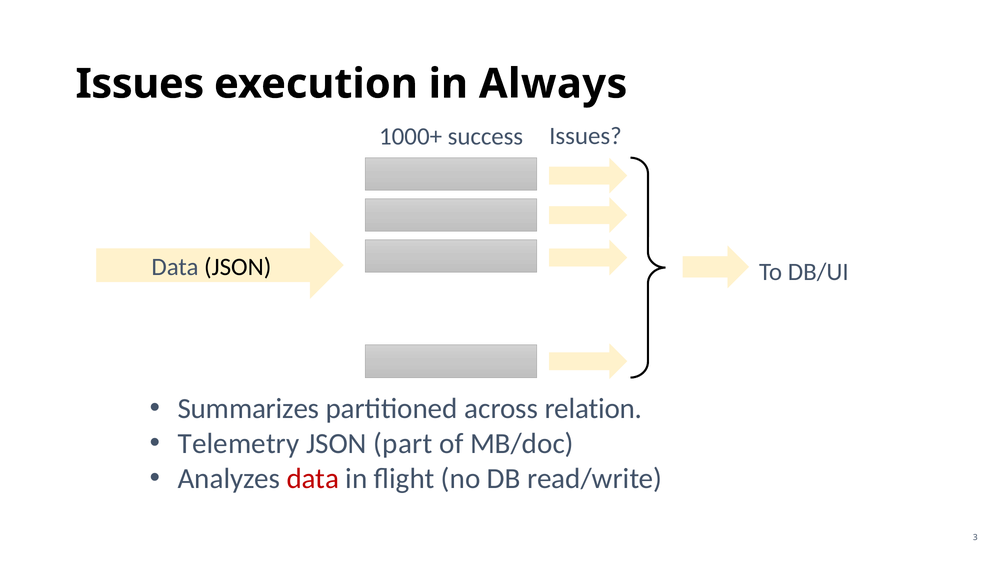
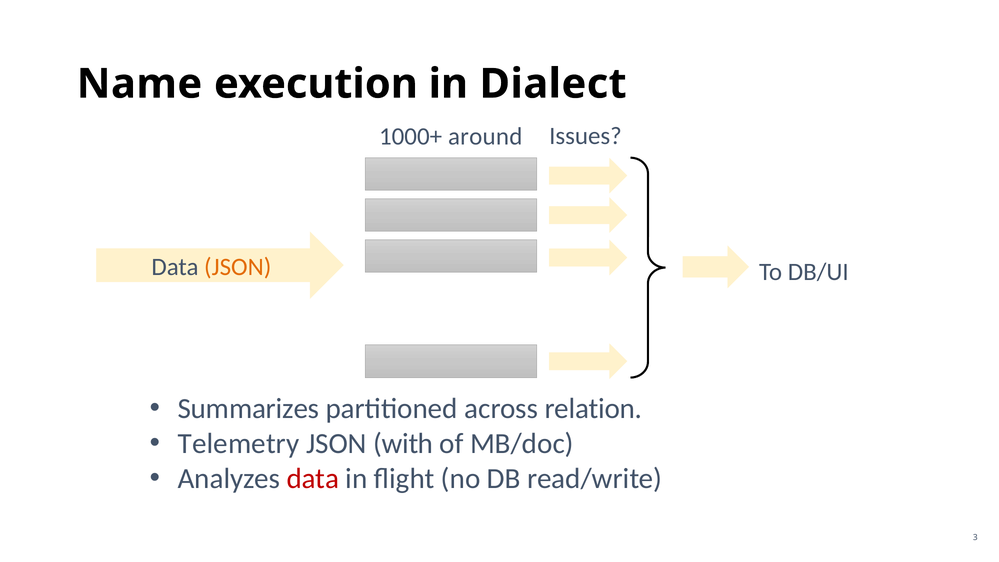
Issues at (140, 84): Issues -> Name
Always: Always -> Dialect
success: success -> around
JSON at (238, 267) colour: black -> orange
part: part -> with
